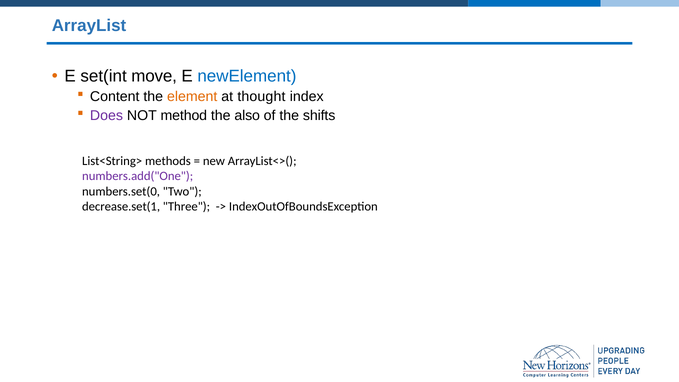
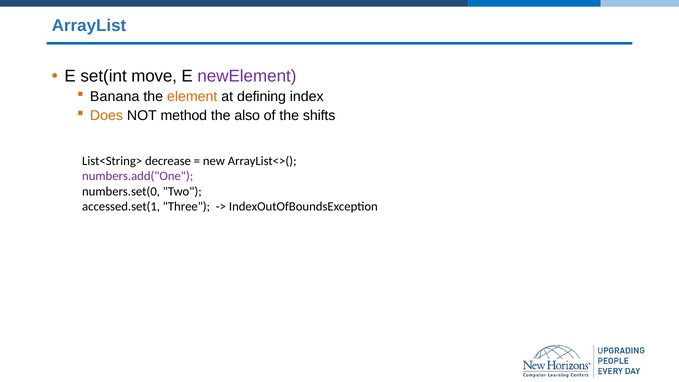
newElement colour: blue -> purple
Content: Content -> Banana
thought: thought -> defining
Does colour: purple -> orange
methods: methods -> decrease
decrease.set(1: decrease.set(1 -> accessed.set(1
